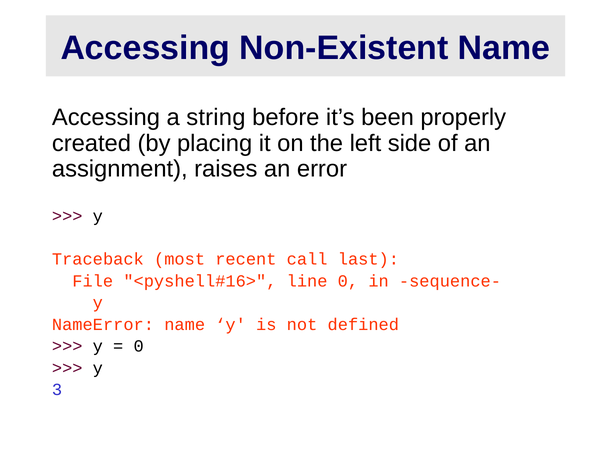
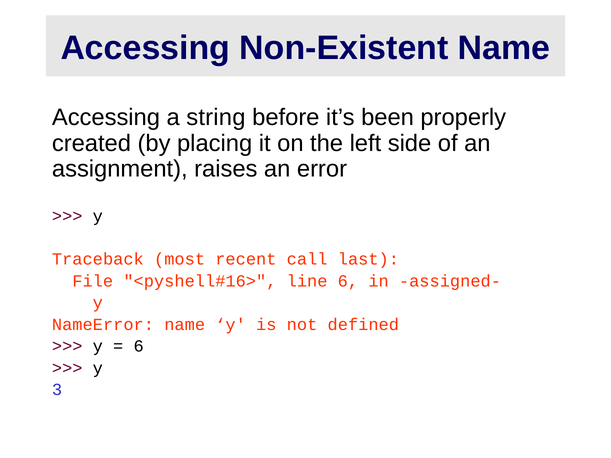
line 0: 0 -> 6
sequence-: sequence- -> assigned-
0 at (139, 346): 0 -> 6
